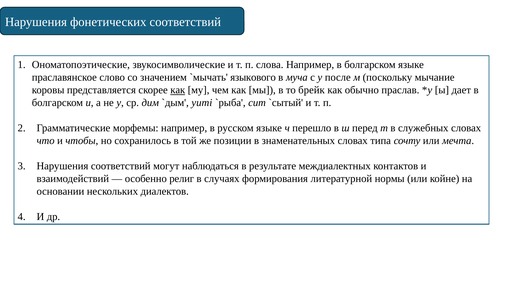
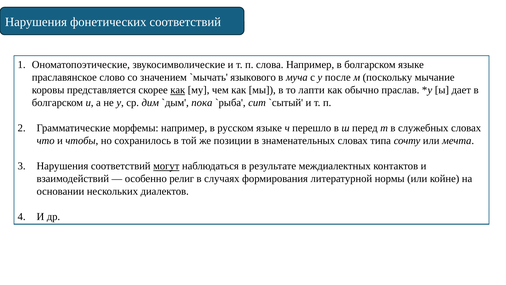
брейк: брейк -> лапти
yumi: yumi -> пока
могут underline: none -> present
